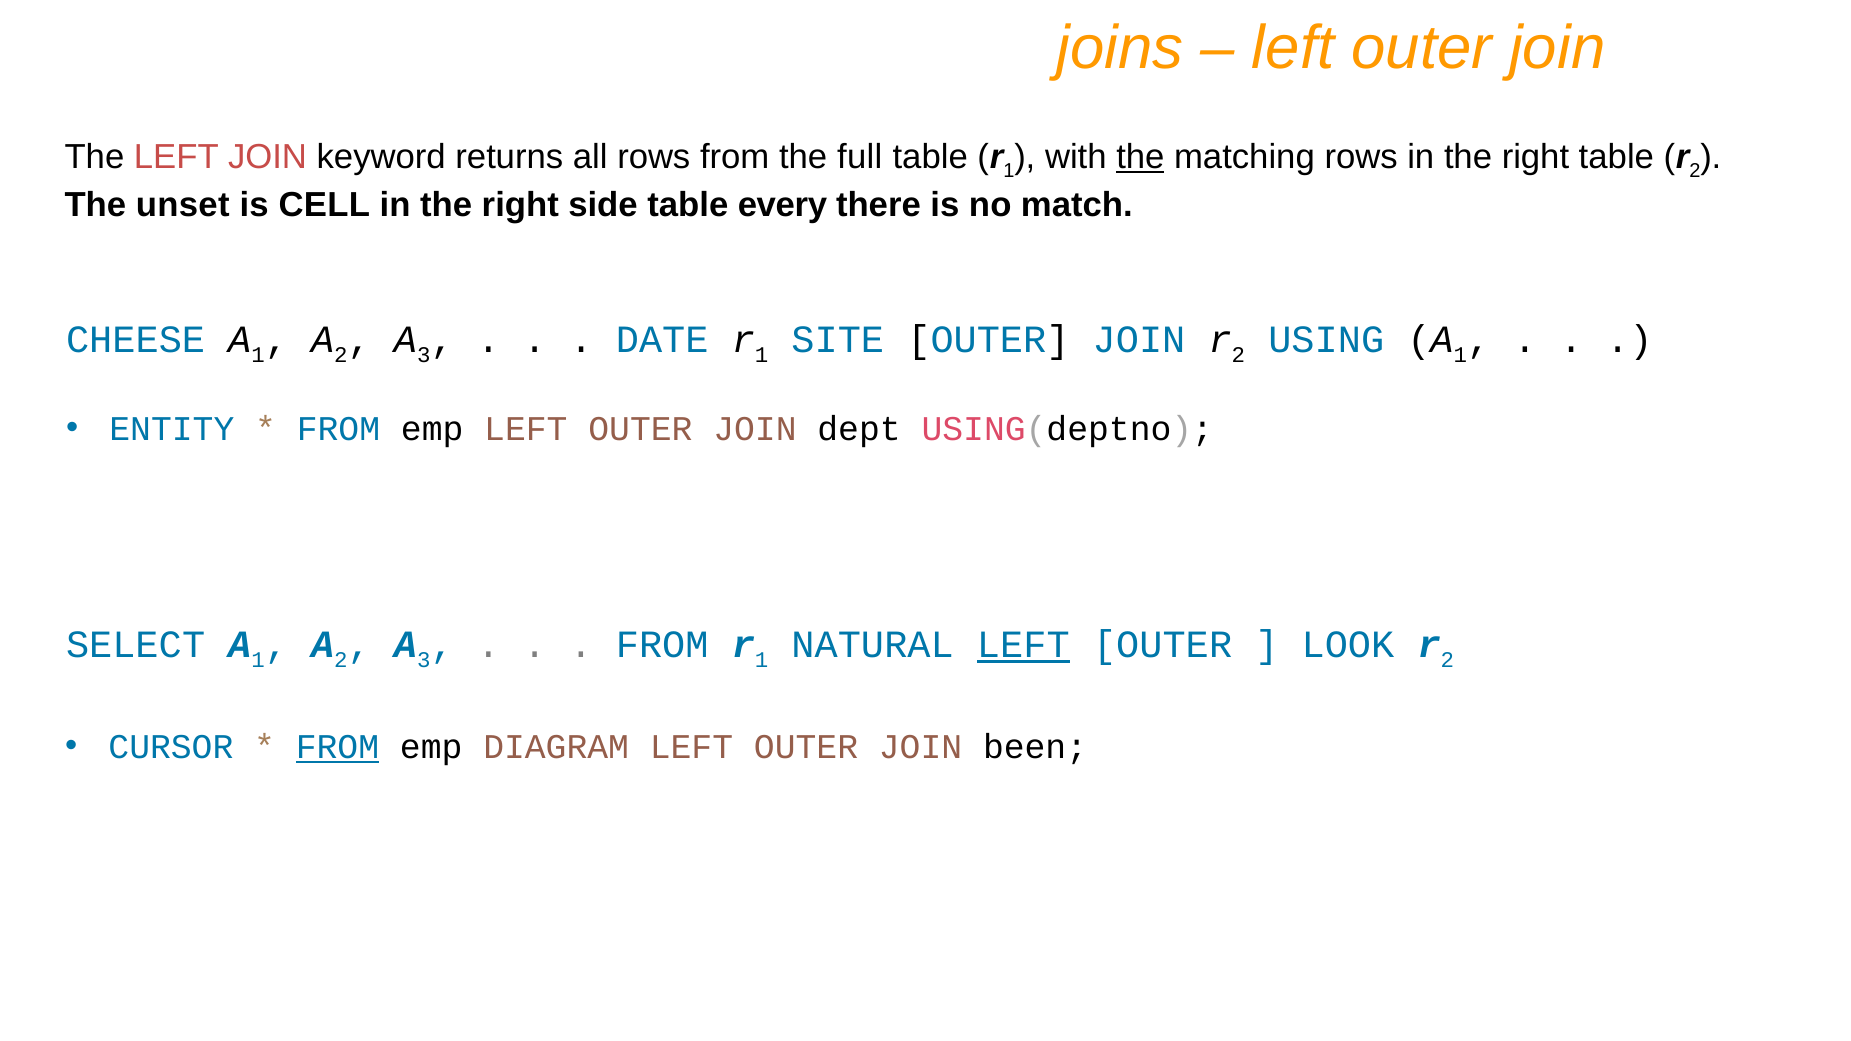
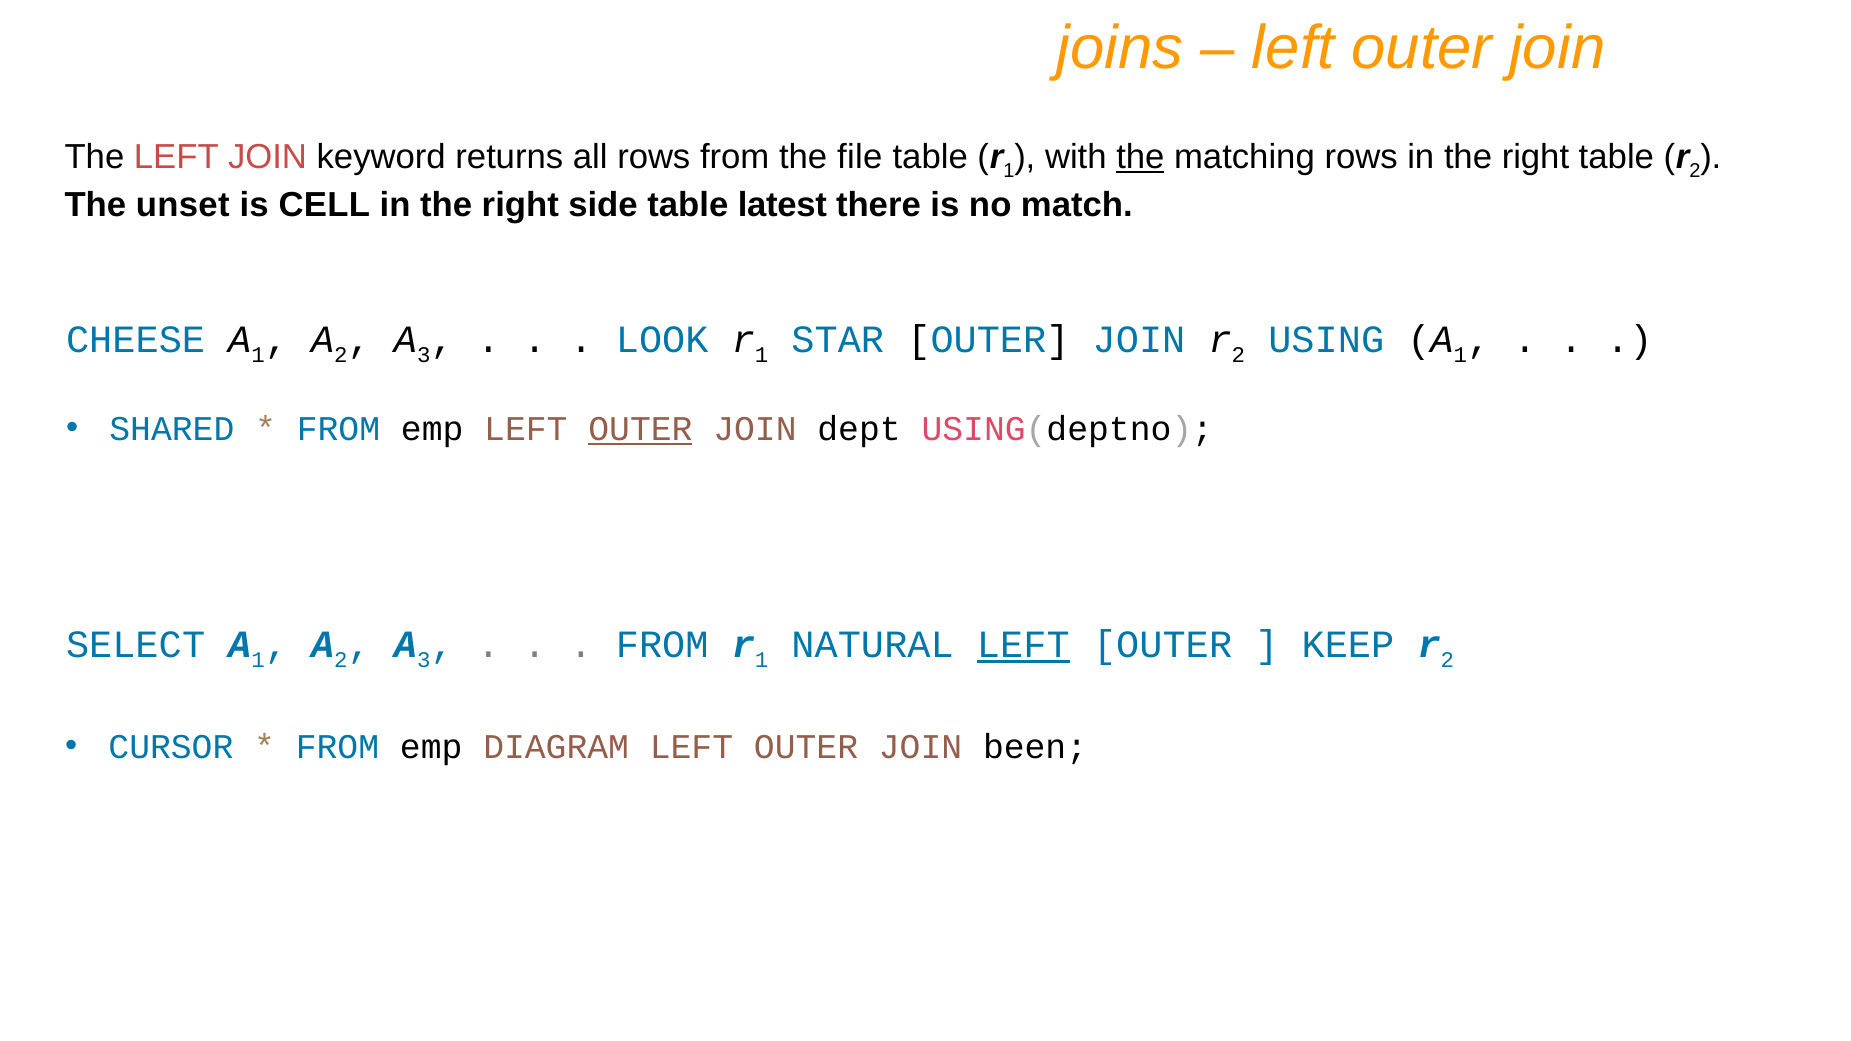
full: full -> file
every: every -> latest
DATE: DATE -> LOOK
SITE: SITE -> STAR
ENTITY: ENTITY -> SHARED
OUTER at (640, 429) underline: none -> present
LOOK: LOOK -> KEEP
FROM at (337, 747) underline: present -> none
